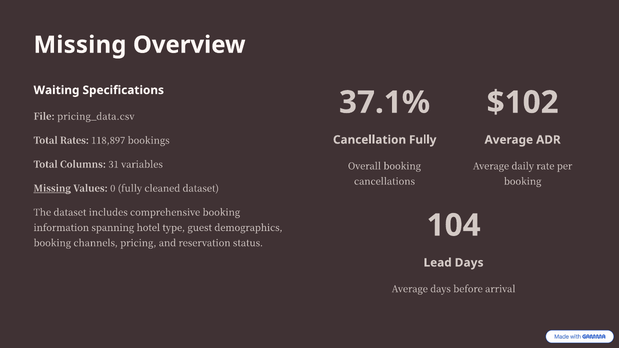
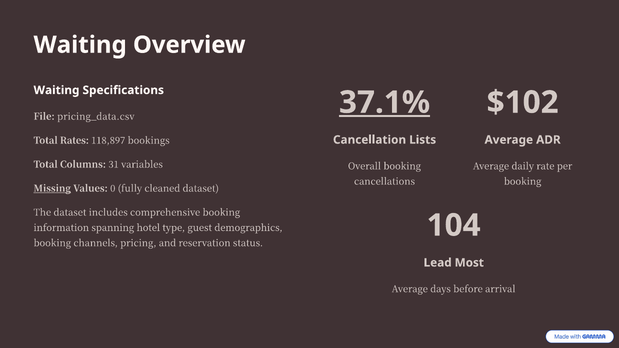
Missing at (80, 45): Missing -> Waiting
37.1% underline: none -> present
Cancellation Fully: Fully -> Lists
Lead Days: Days -> Most
